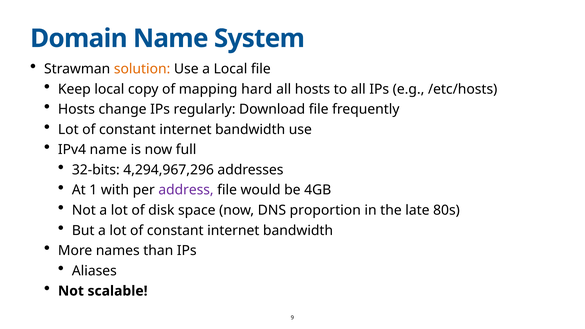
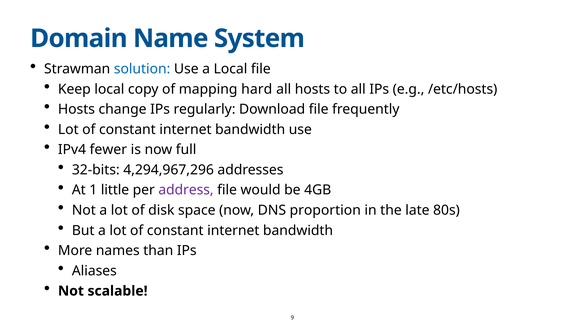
solution colour: orange -> blue
IPv4 name: name -> fewer
with: with -> little
